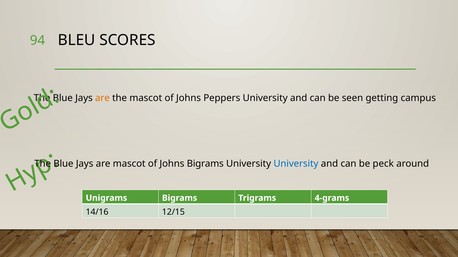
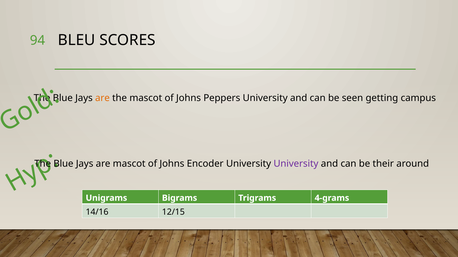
Johns Bigrams: Bigrams -> Encoder
University at (296, 164) colour: blue -> purple
peck: peck -> their
